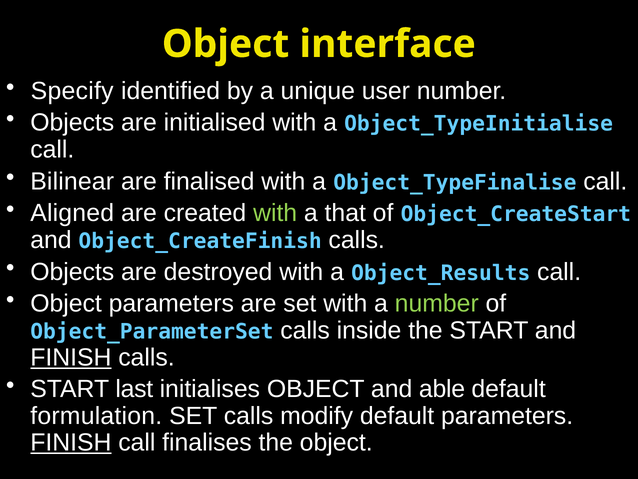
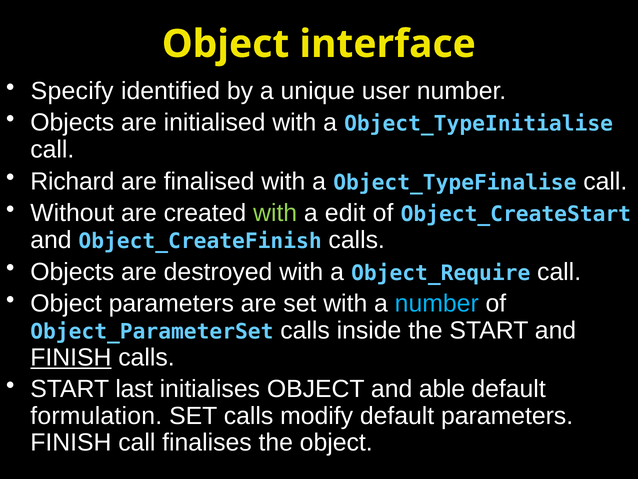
Bilinear: Bilinear -> Richard
Aligned: Aligned -> Without
that: that -> edit
Object_Results: Object_Results -> Object_Require
number at (437, 303) colour: light green -> light blue
FINISH at (71, 442) underline: present -> none
